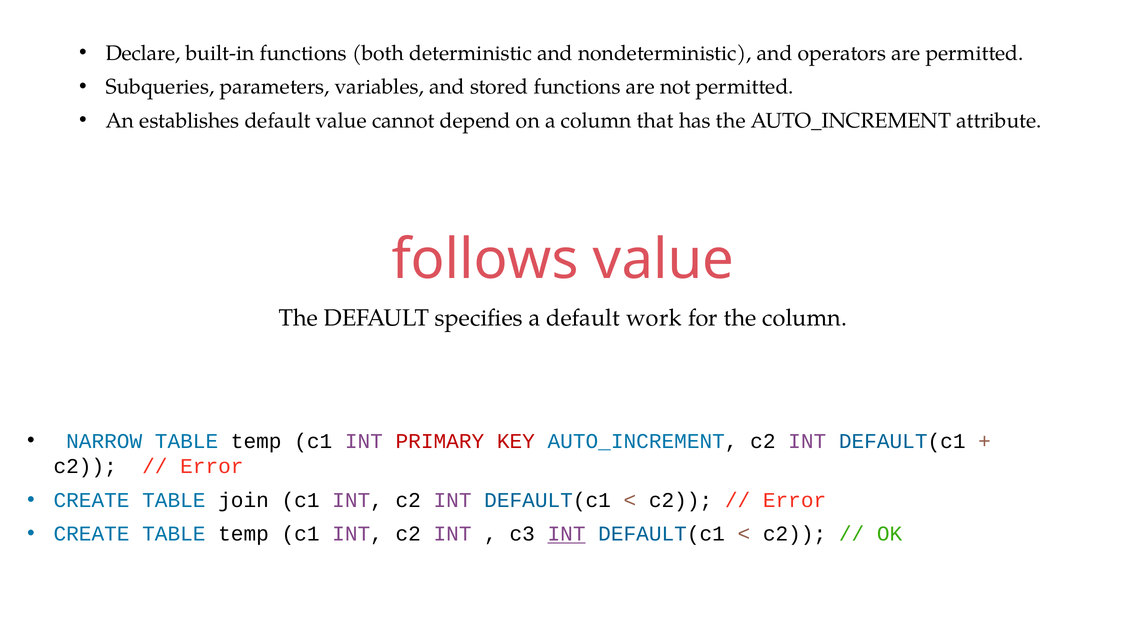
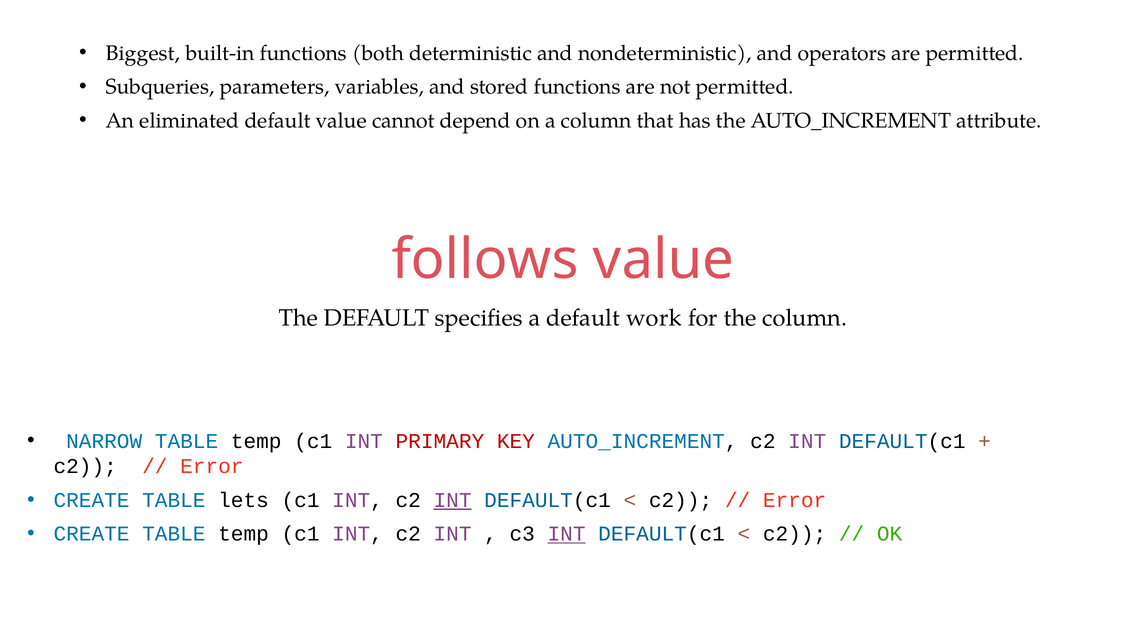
Declare: Declare -> Biggest
establishes: establishes -> eliminated
join: join -> lets
INT at (453, 500) underline: none -> present
